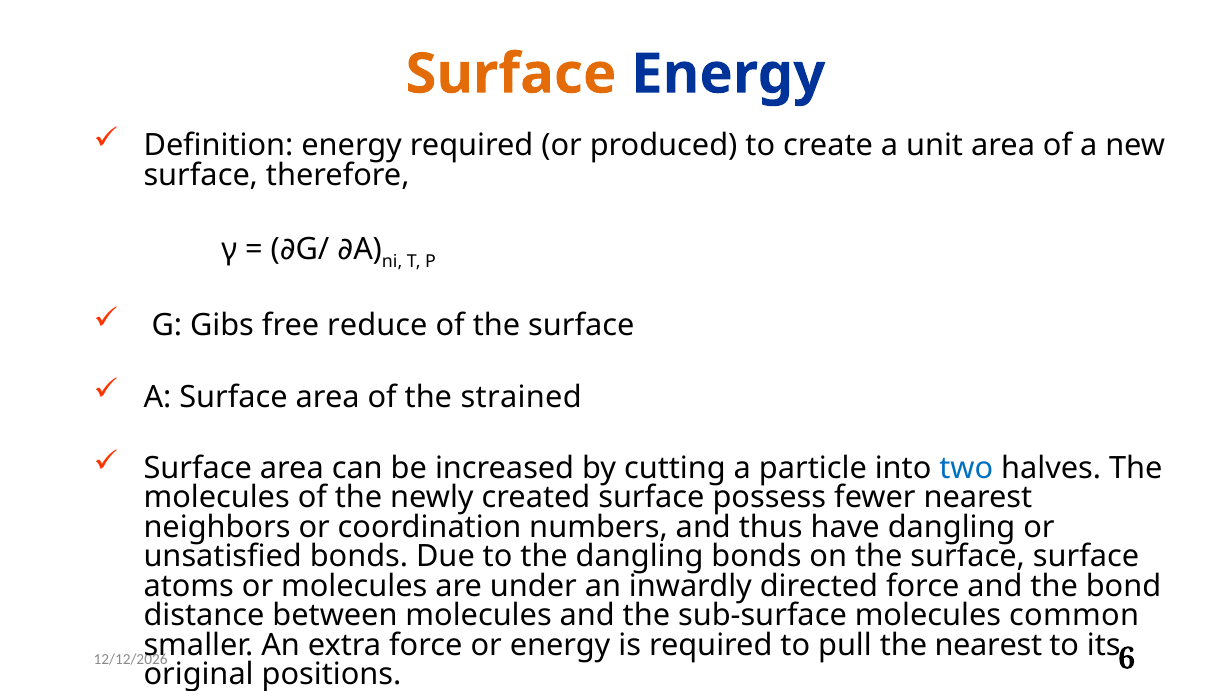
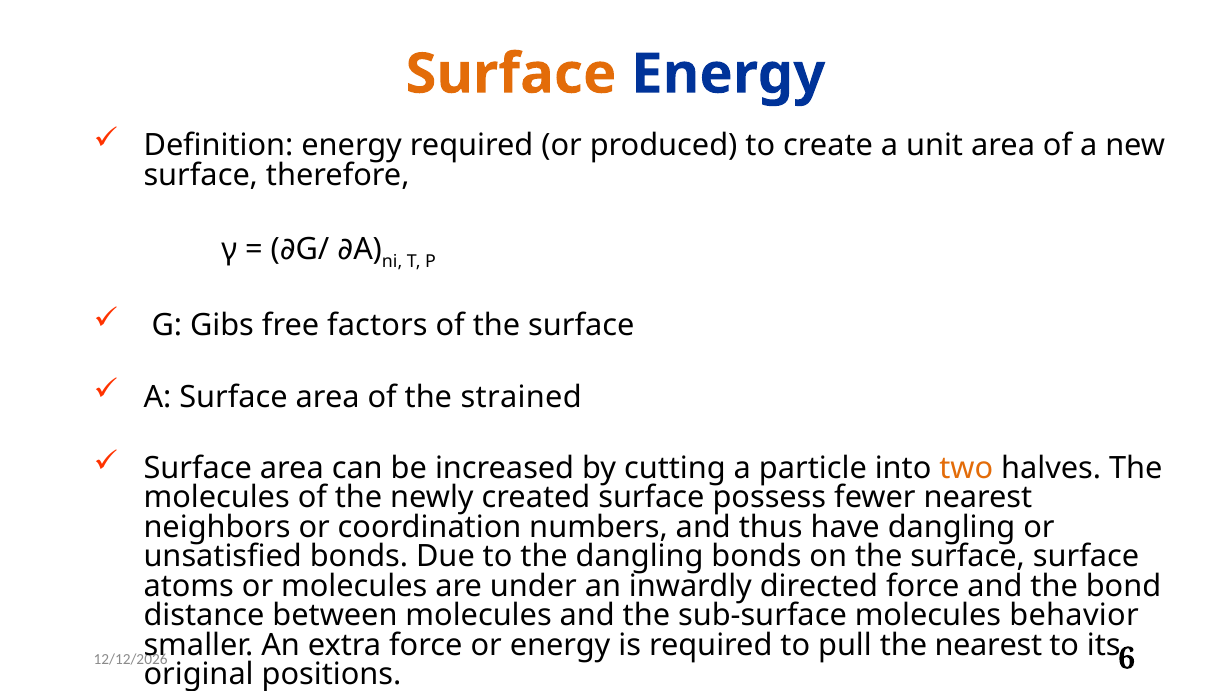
reduce: reduce -> factors
two colour: blue -> orange
common: common -> behavior
